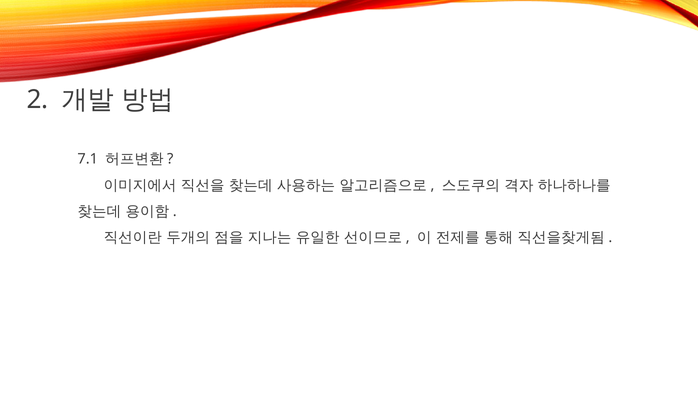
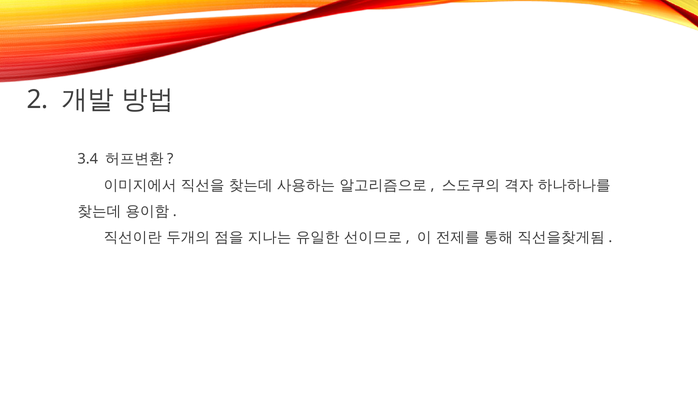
7.1: 7.1 -> 3.4
